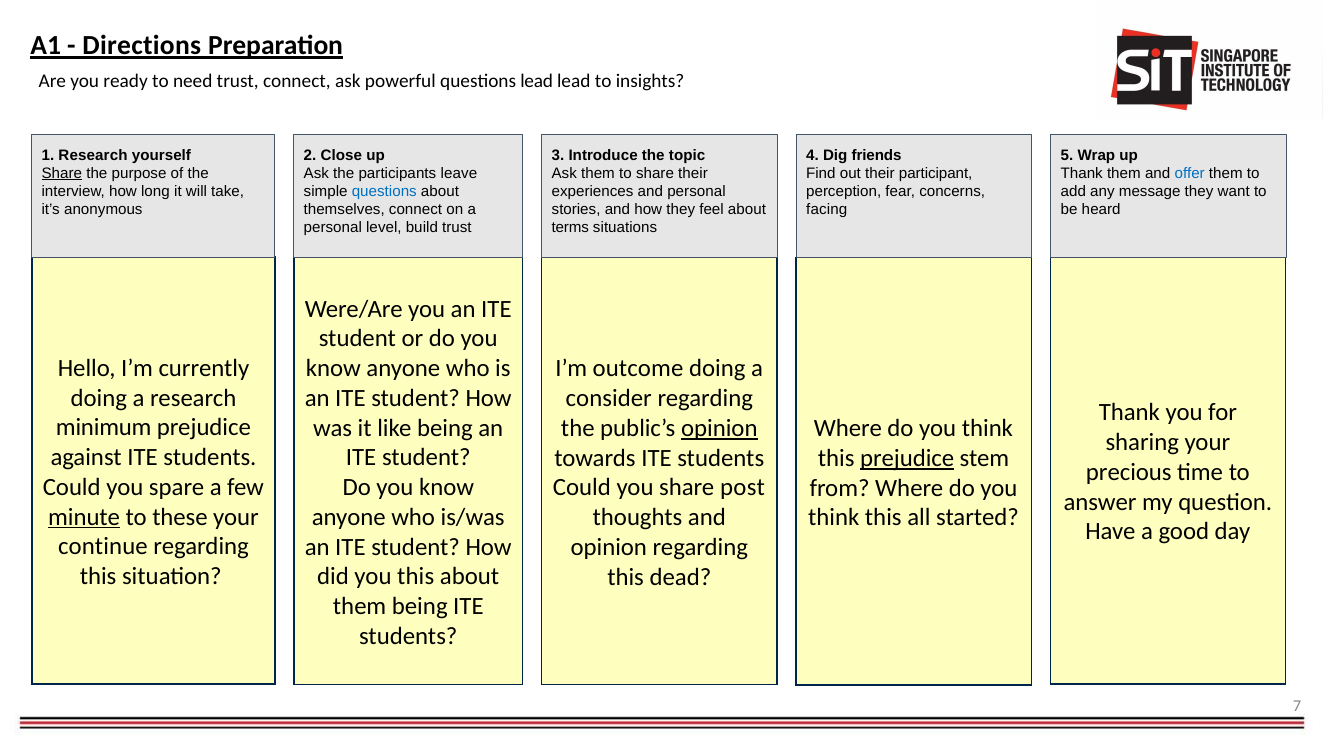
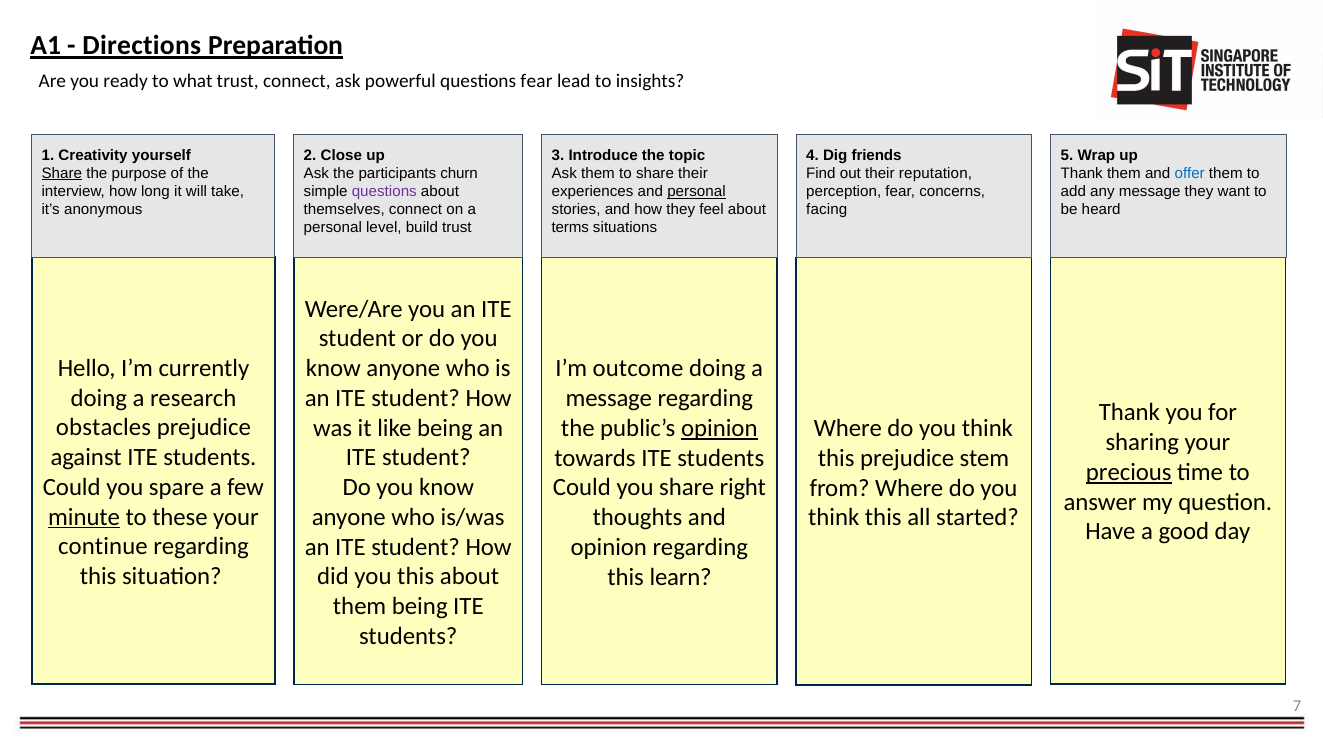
need: need -> what
questions lead: lead -> fear
1 Research: Research -> Creativity
leave: leave -> churn
participant: participant -> reputation
questions at (384, 191) colour: blue -> purple
personal at (696, 191) underline: none -> present
consider at (609, 399): consider -> message
minimum: minimum -> obstacles
prejudice at (907, 458) underline: present -> none
precious underline: none -> present
post: post -> right
dead: dead -> learn
